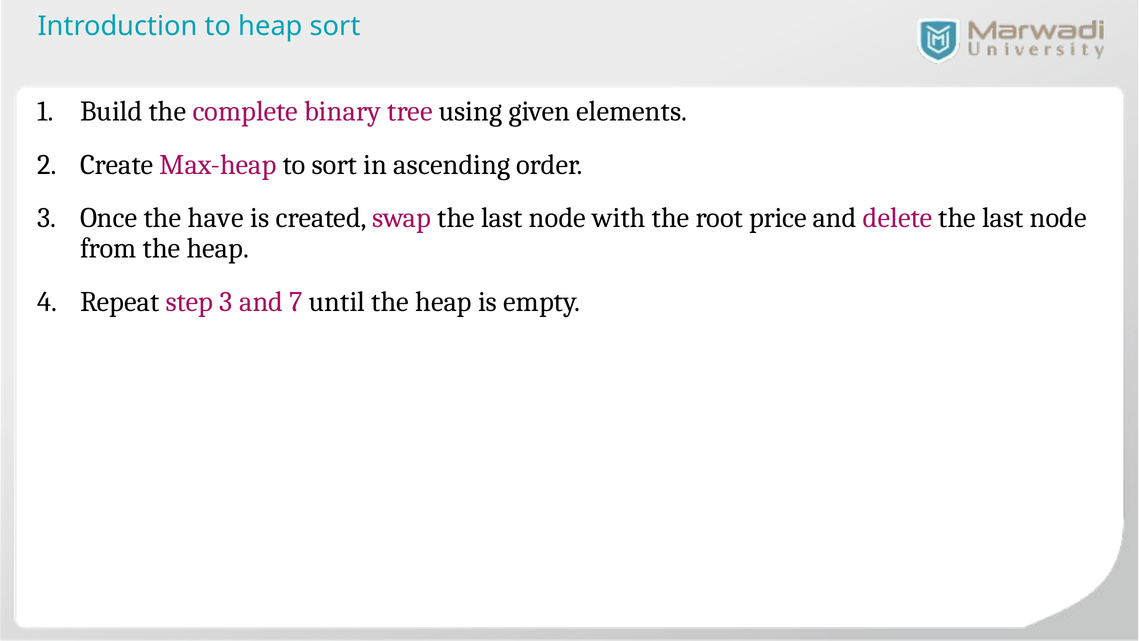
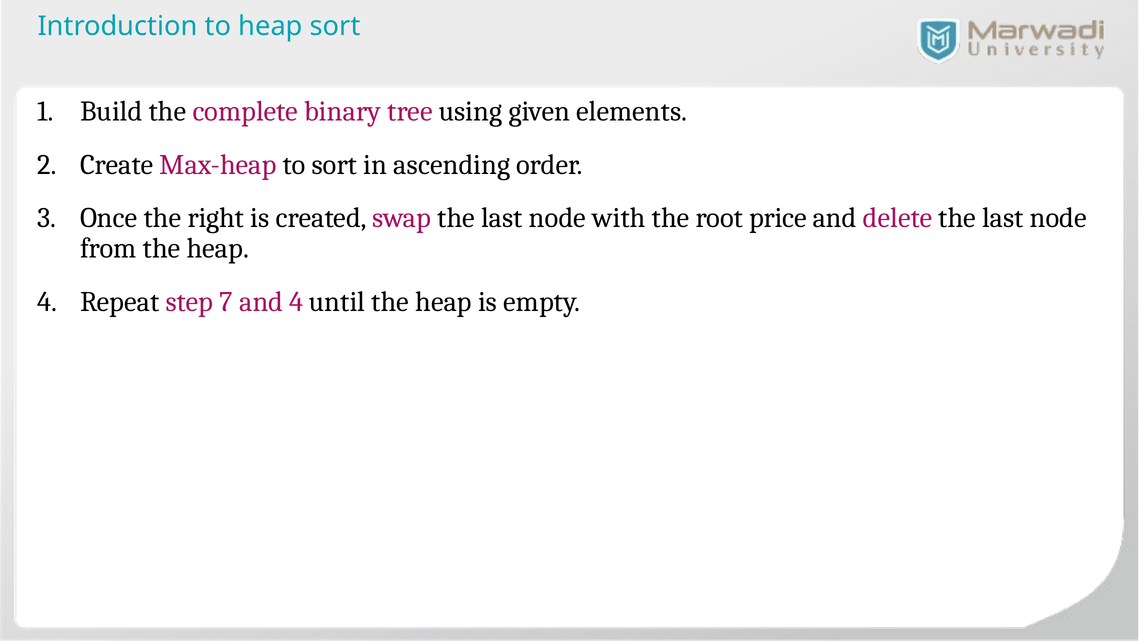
have: have -> right
step 3: 3 -> 7
and 7: 7 -> 4
